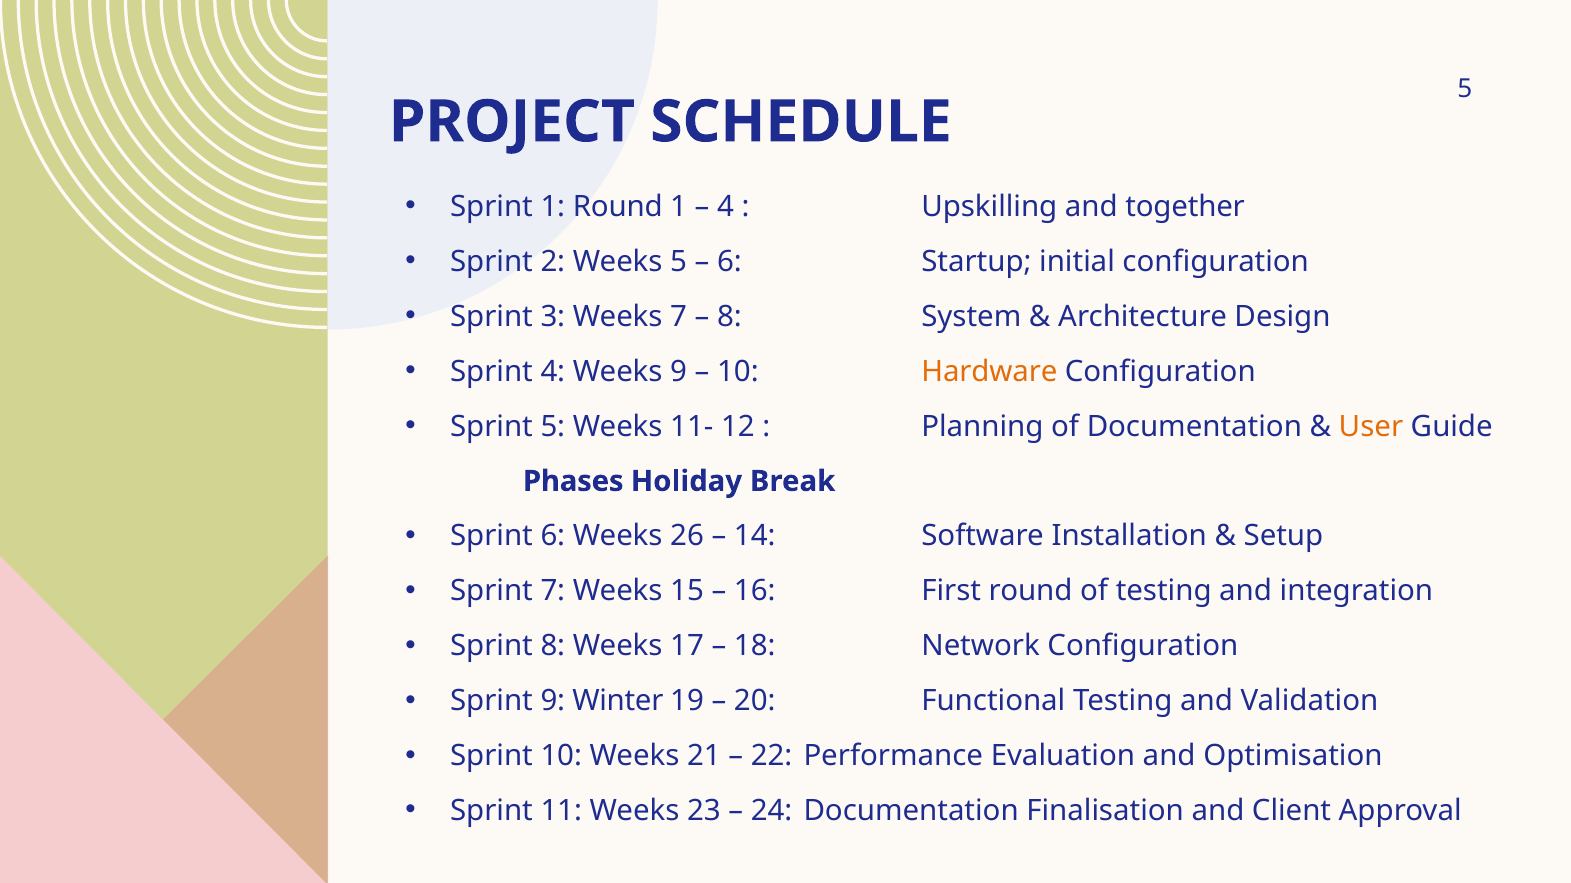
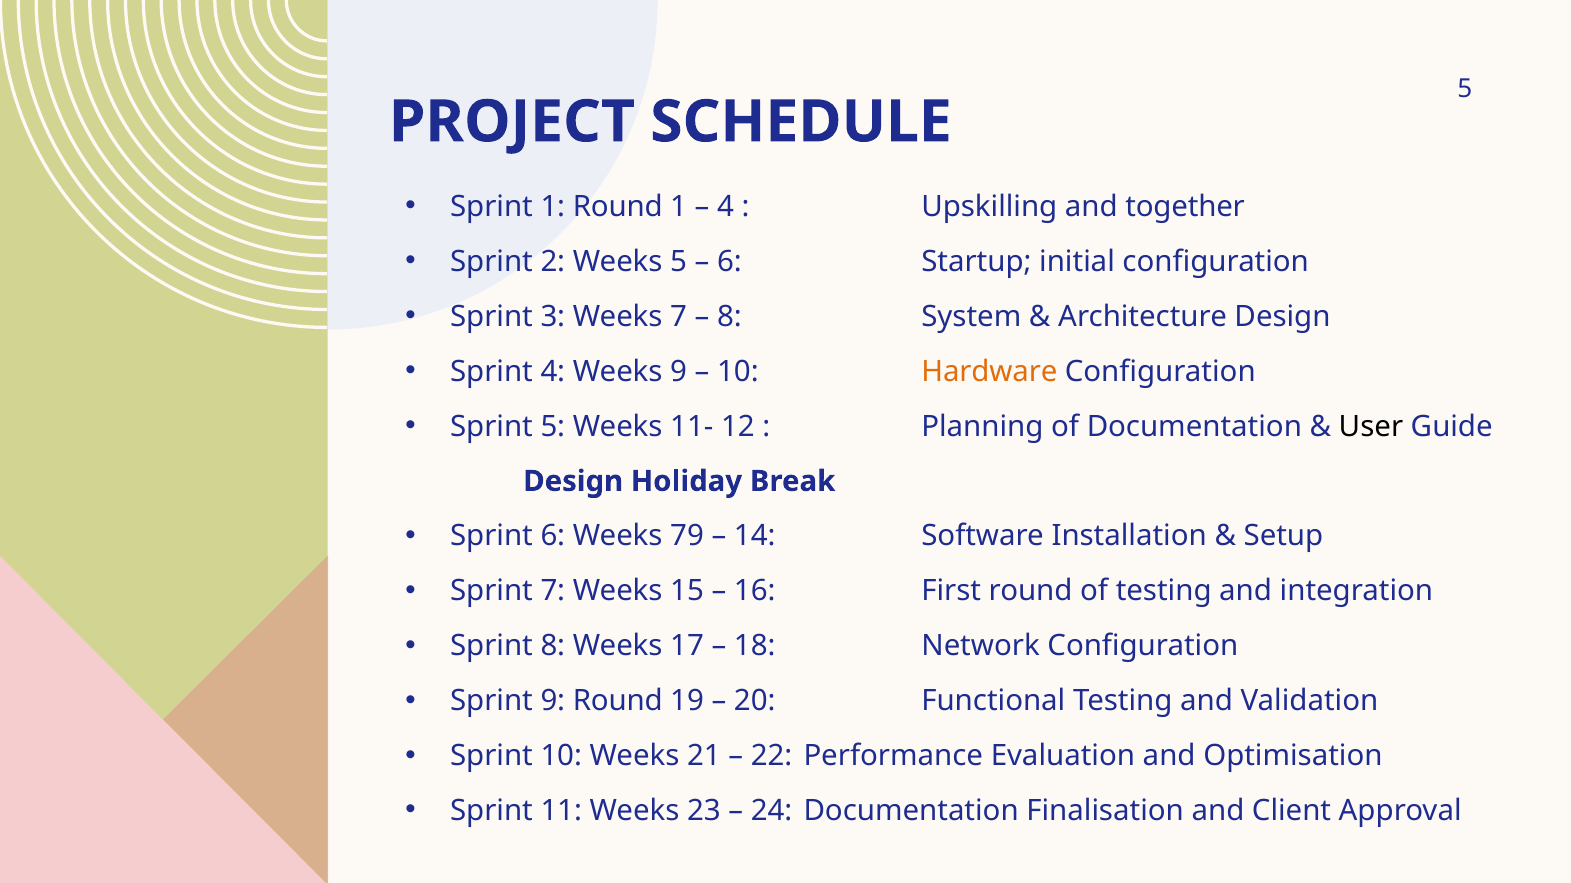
User colour: orange -> black
Phases at (573, 482): Phases -> Design
26: 26 -> 79
9 Winter: Winter -> Round
